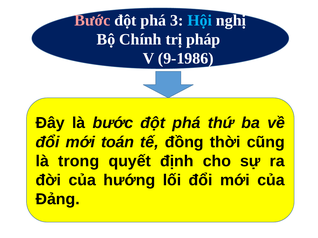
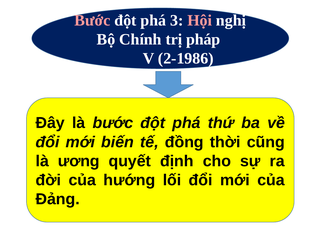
Hội colour: light blue -> pink
9-1986: 9-1986 -> 2-1986
toán: toán -> biến
trong: trong -> ương
